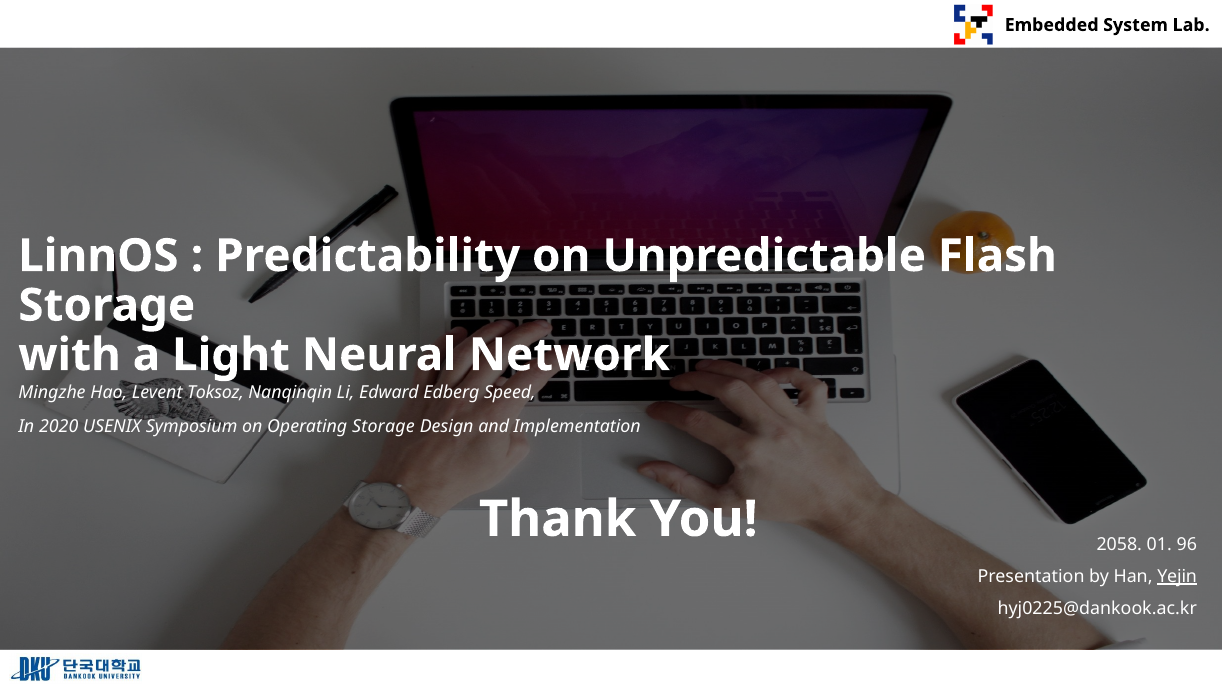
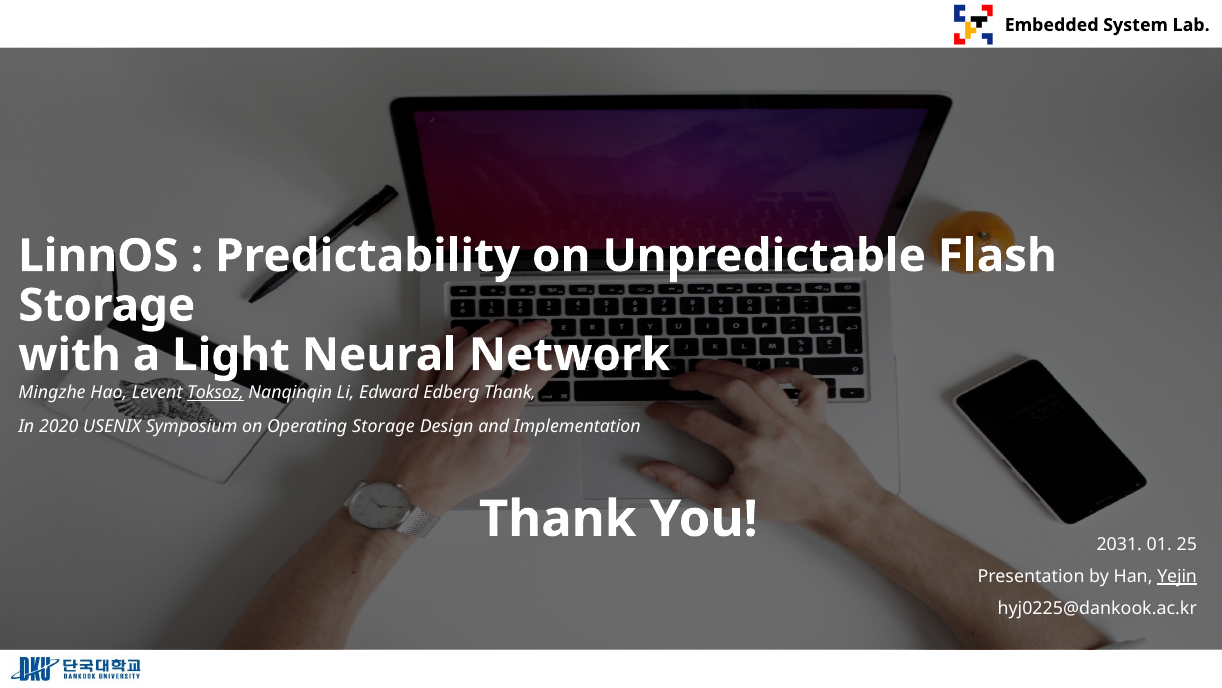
Toksoz underline: none -> present
Edberg Speed: Speed -> Thank
2058: 2058 -> 2031
96: 96 -> 25
